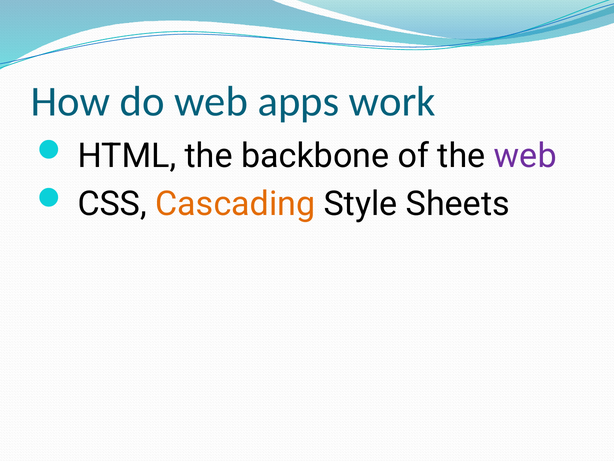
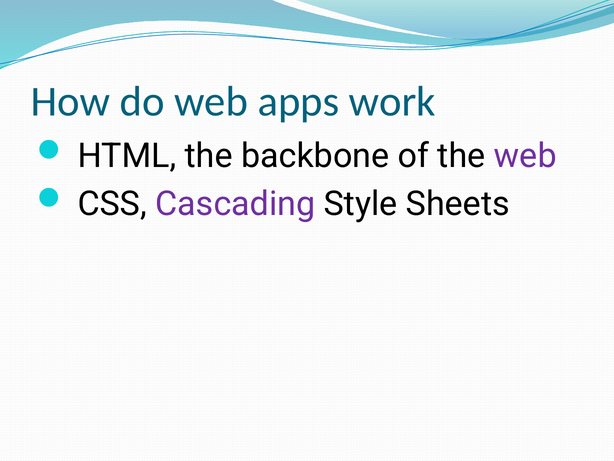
Cascading colour: orange -> purple
